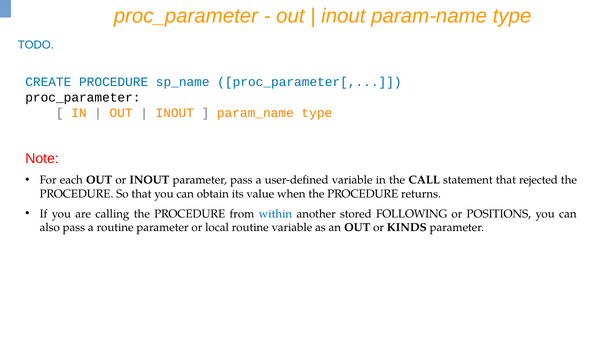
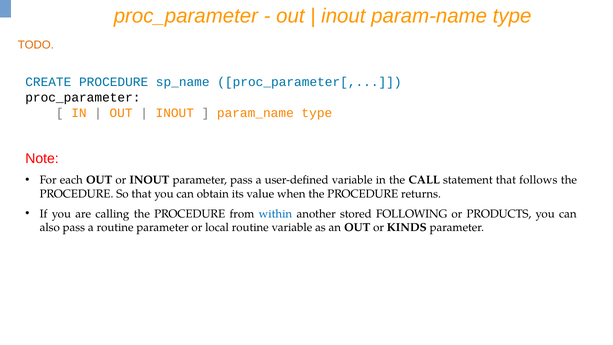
TODO colour: blue -> orange
rejected: rejected -> follows
POSITIONS: POSITIONS -> PRODUCTS
